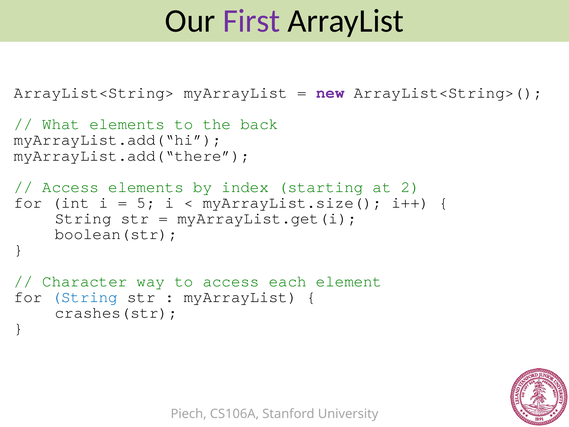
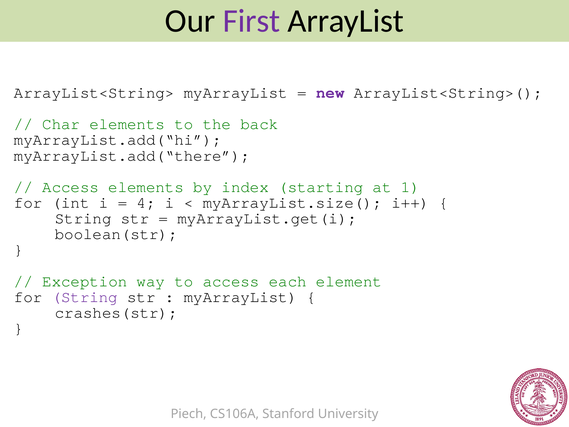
What: What -> Char
2: 2 -> 1
5: 5 -> 4
Character: Character -> Exception
String at (85, 297) colour: blue -> purple
